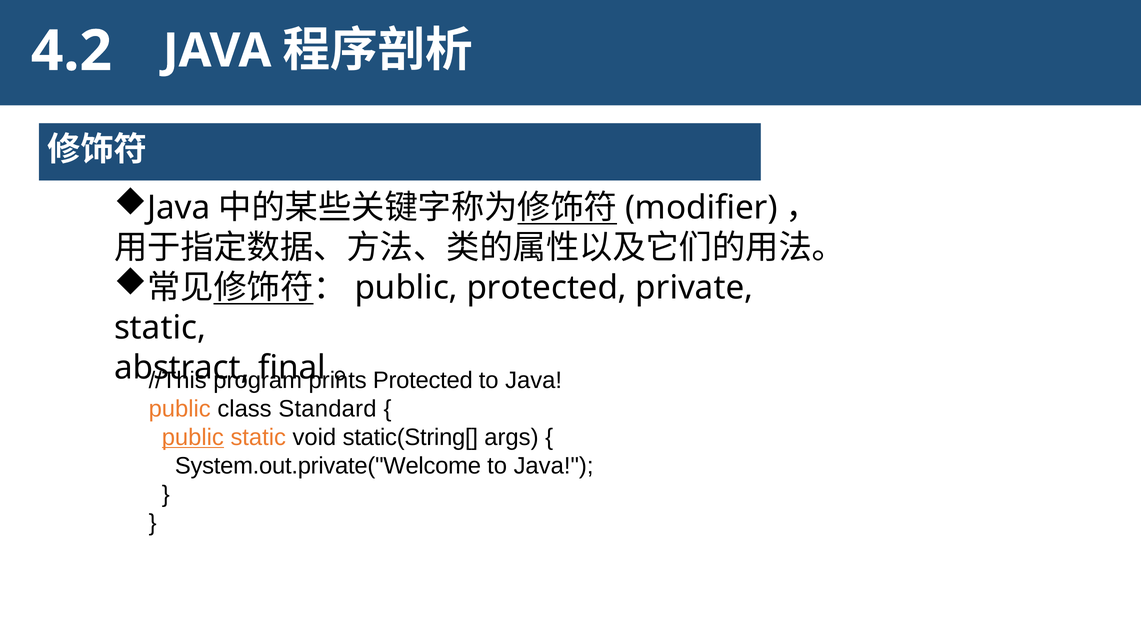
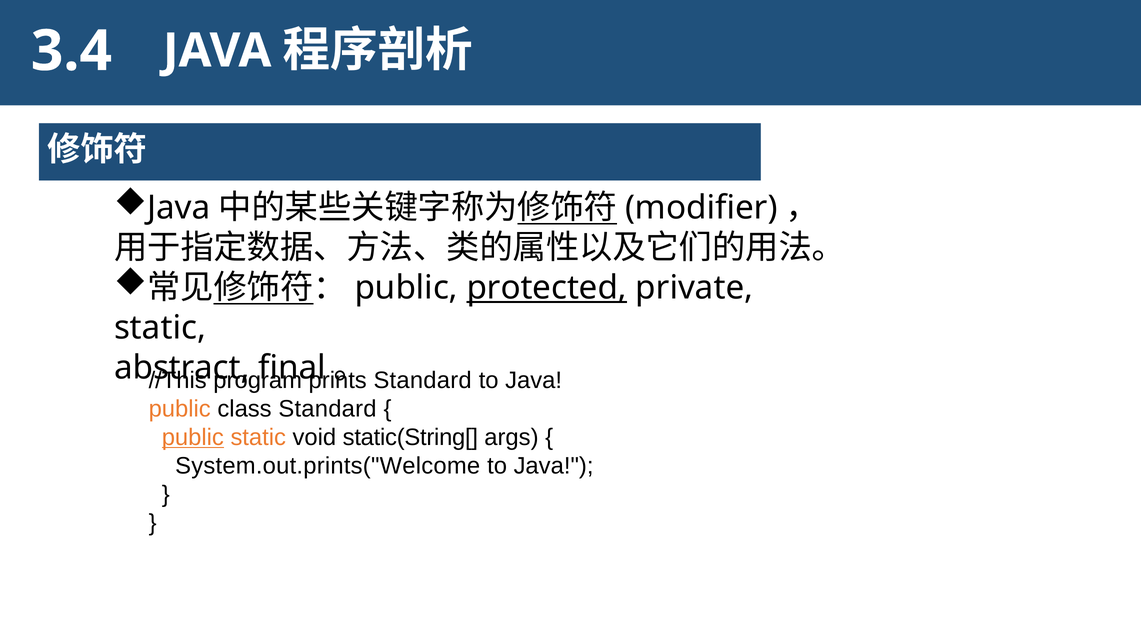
4.2: 4.2 -> 3.4
protected at (547, 288) underline: none -> present
Protected at (423, 380): Protected -> Standard
System.out.private("Welcome: System.out.private("Welcome -> System.out.prints("Welcome
